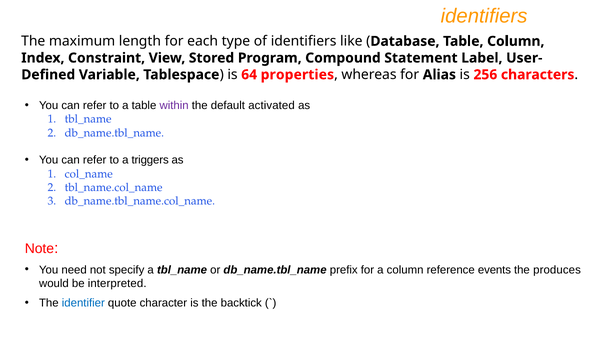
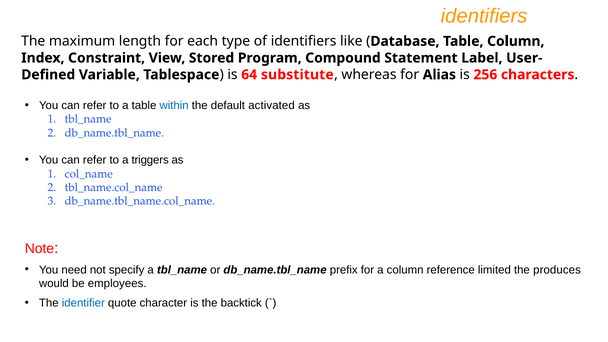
properties: properties -> substitute
within colour: purple -> blue
events: events -> limited
interpreted: interpreted -> employees
